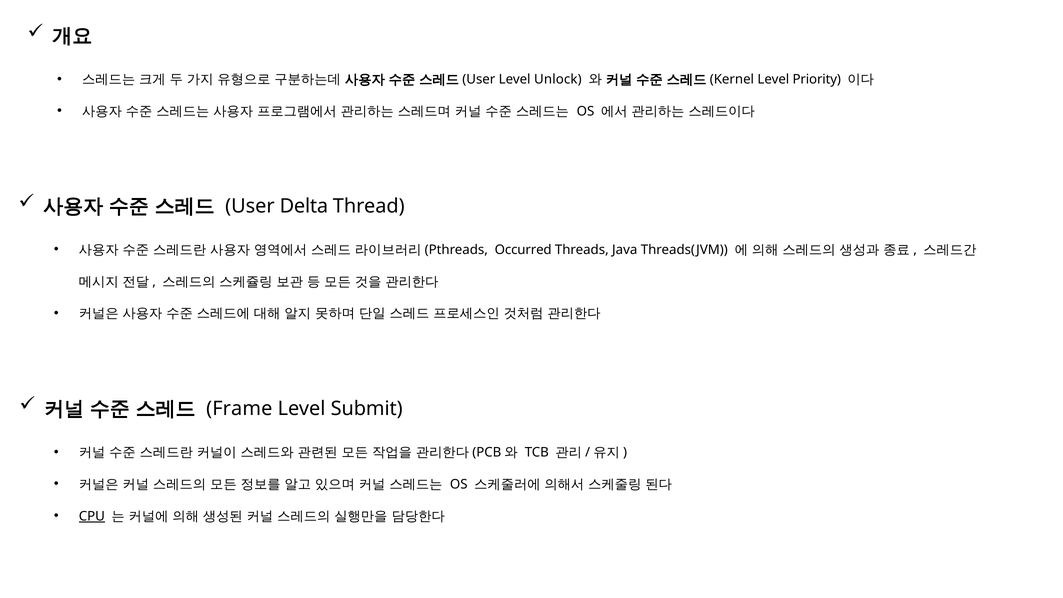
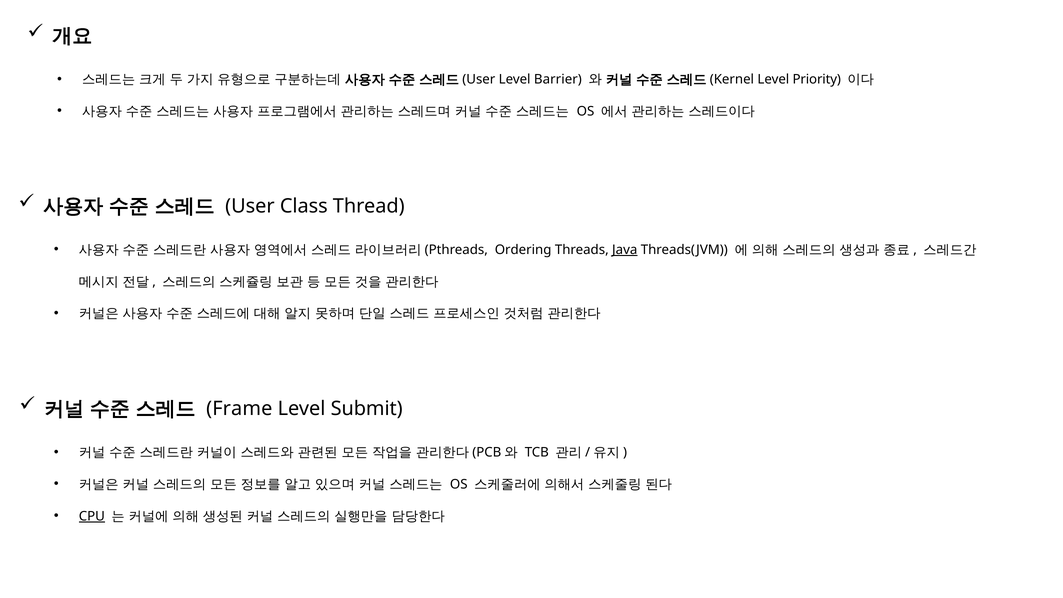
Unlock: Unlock -> Barrier
Delta: Delta -> Class
Occurred: Occurred -> Ordering
Java underline: none -> present
